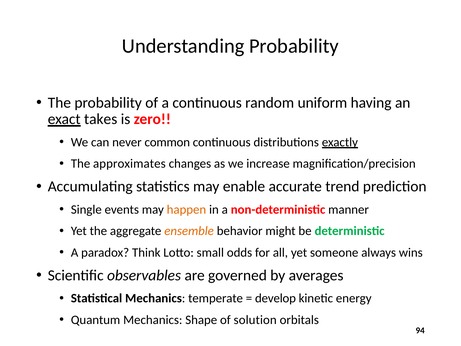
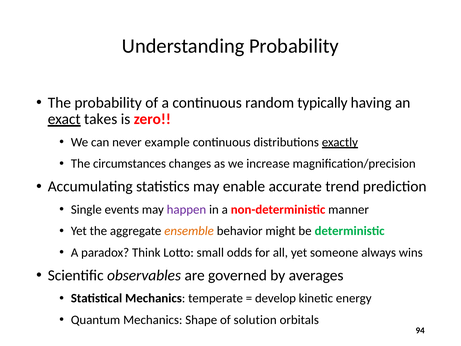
uniform: uniform -> typically
common: common -> example
approximates: approximates -> circumstances
happen colour: orange -> purple
